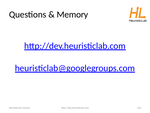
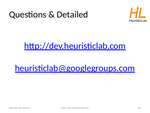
Memory: Memory -> Detailed
